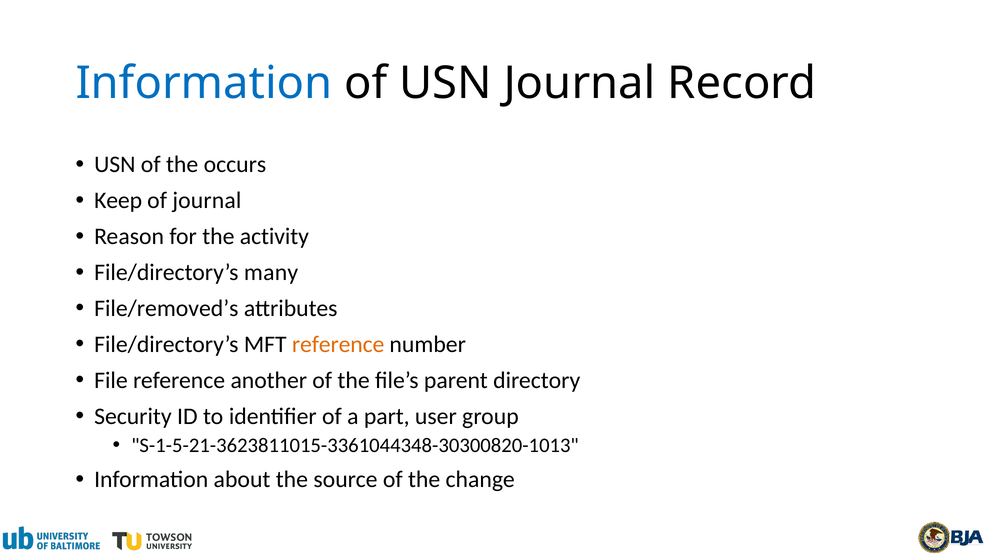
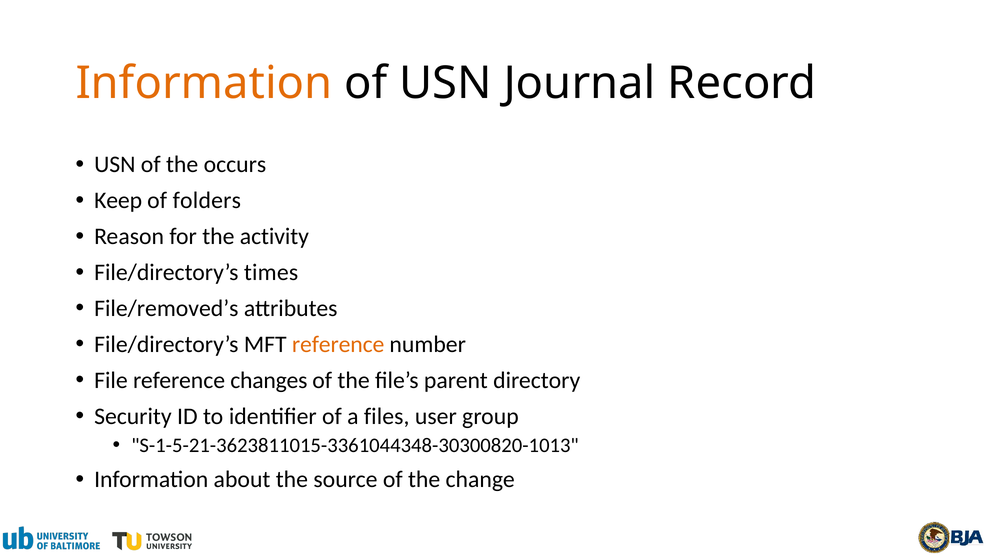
Information at (204, 83) colour: blue -> orange
of journal: journal -> folders
many: many -> times
another: another -> changes
part: part -> files
